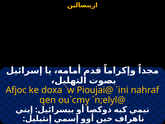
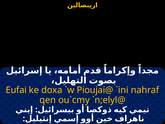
Afjoc: Afjoc -> Eufai
